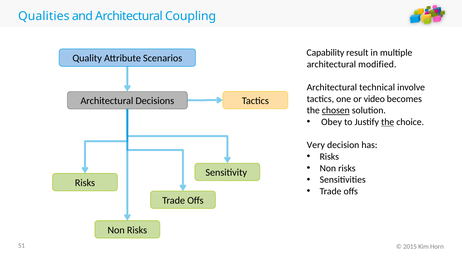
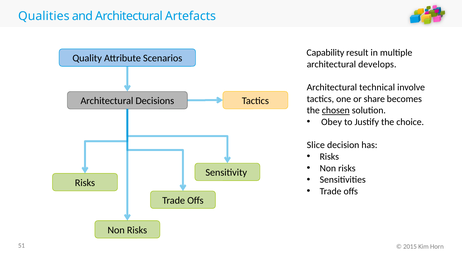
Coupling: Coupling -> Artefacts
modified: modified -> develops
video: video -> share
the at (388, 122) underline: present -> none
Very: Very -> Slice
